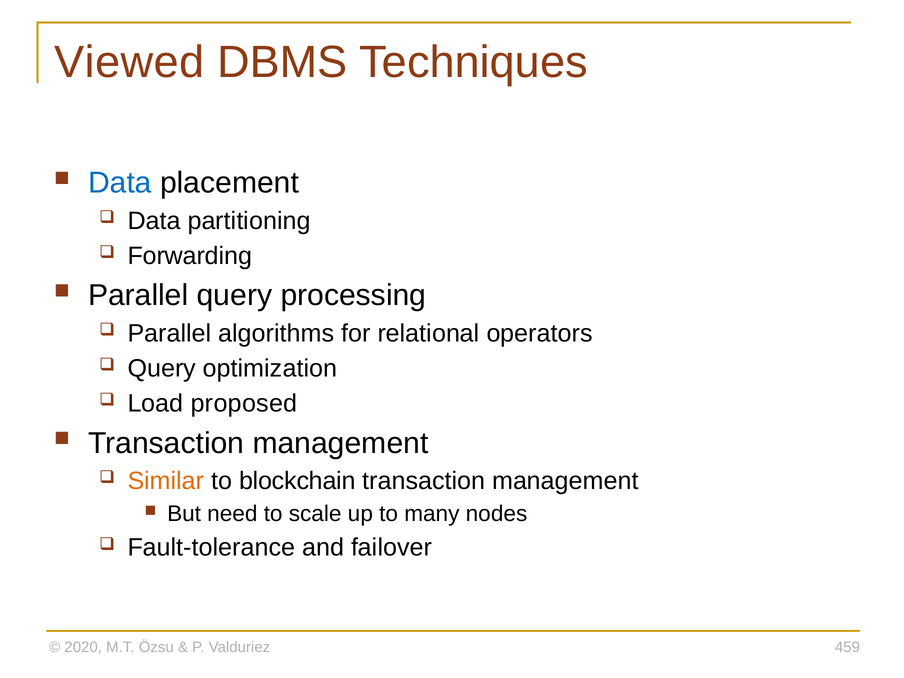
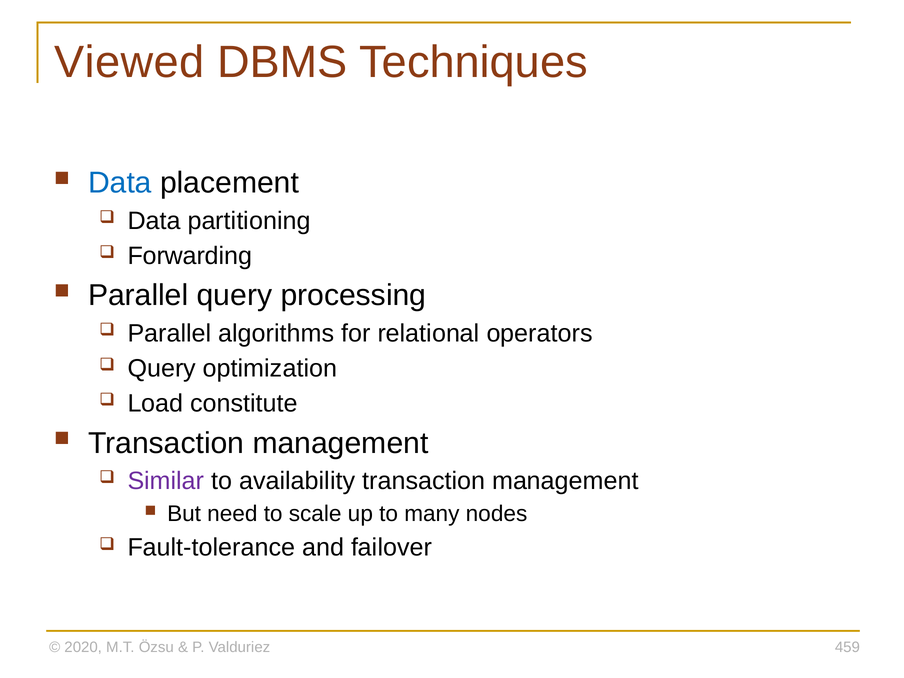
proposed: proposed -> constitute
Similar colour: orange -> purple
blockchain: blockchain -> availability
